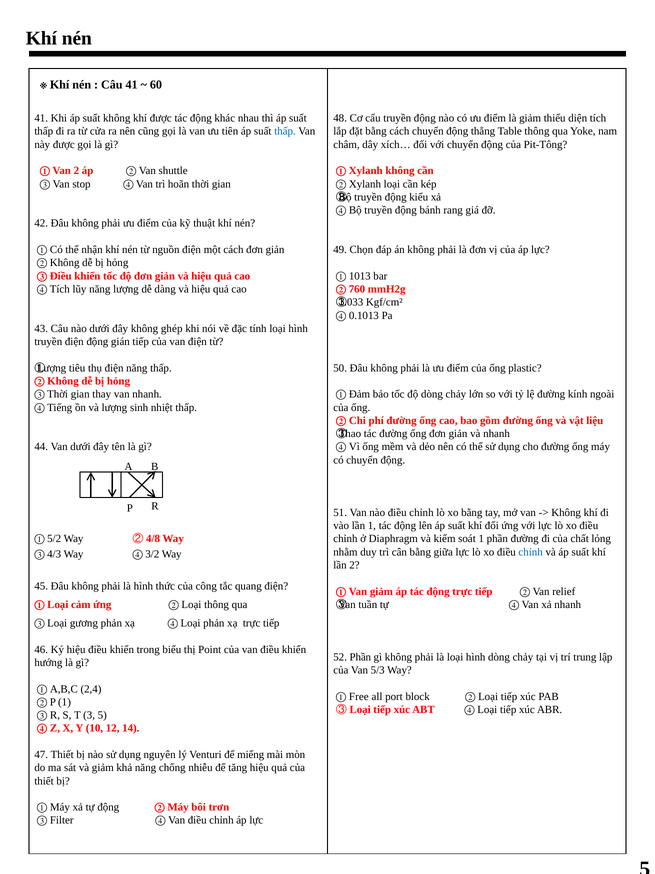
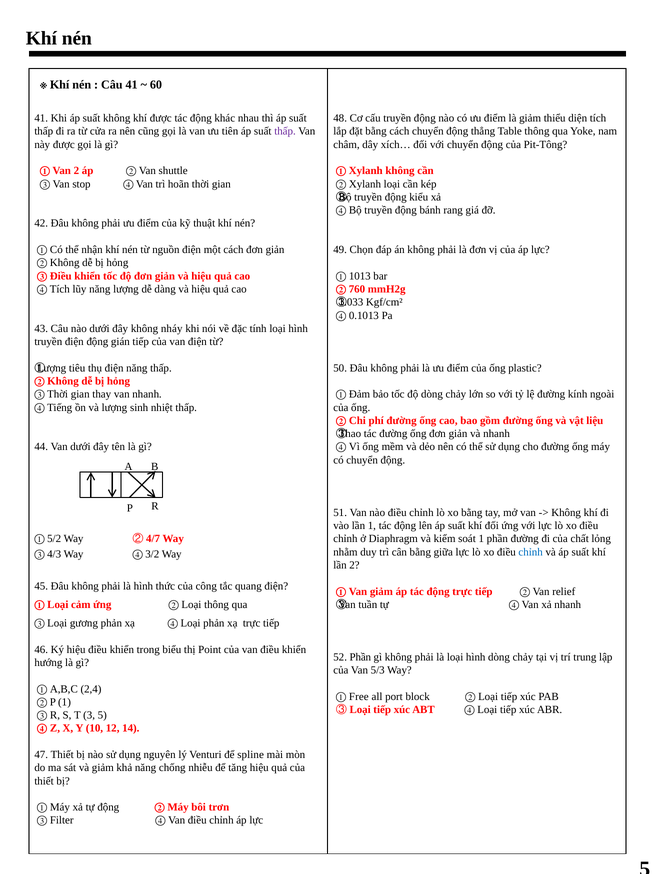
thấp at (285, 131) colour: blue -> purple
ghép: ghép -> nháy
4/8: 4/8 -> 4/7
miếng: miếng -> spline
